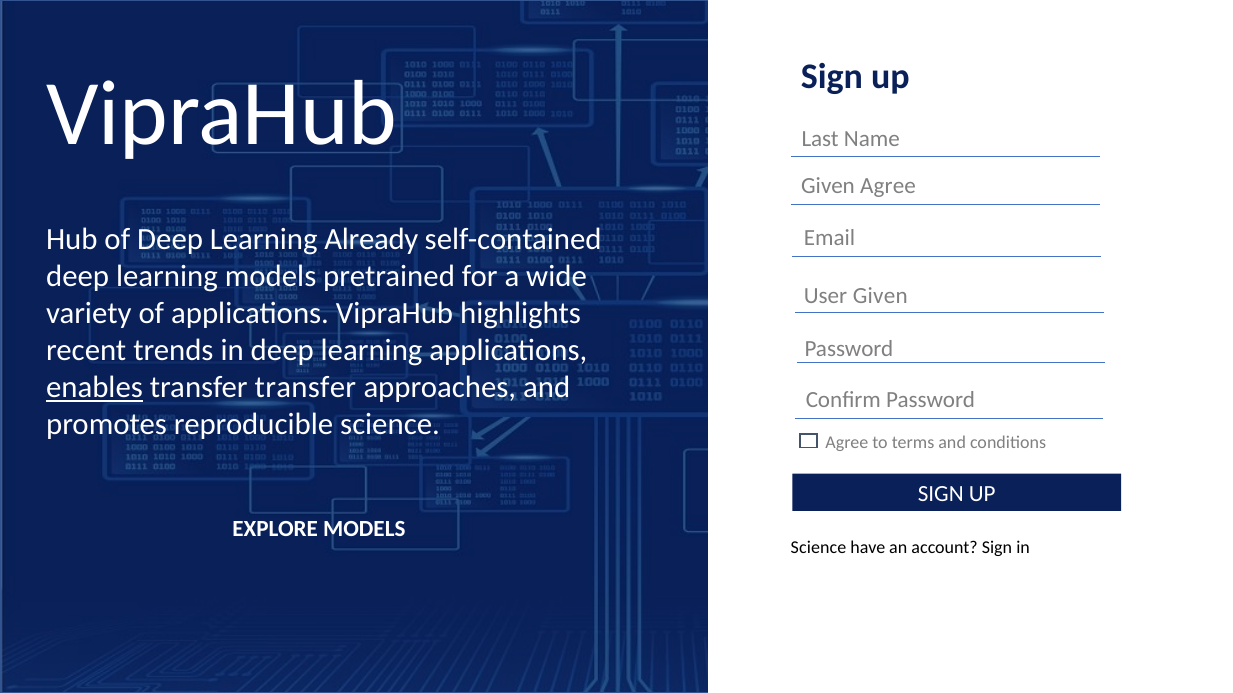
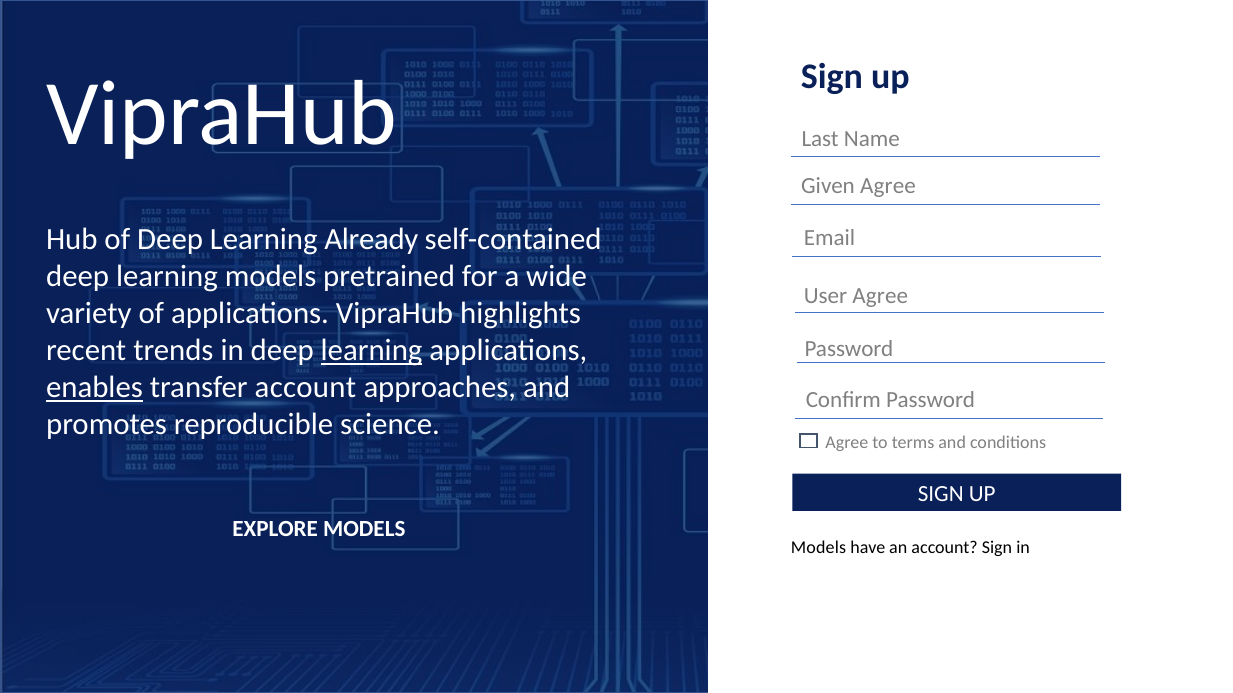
User Given: Given -> Agree
learning at (372, 351) underline: none -> present
transfer transfer: transfer -> account
Science at (818, 548): Science -> Models
